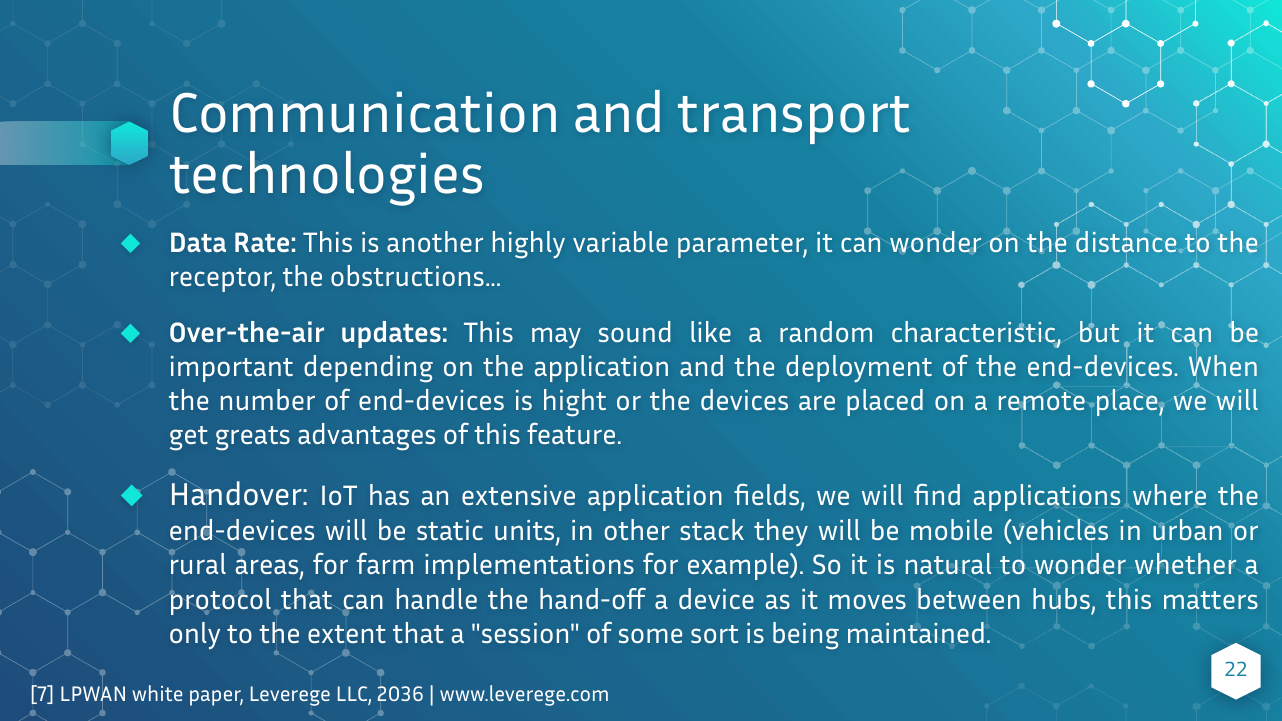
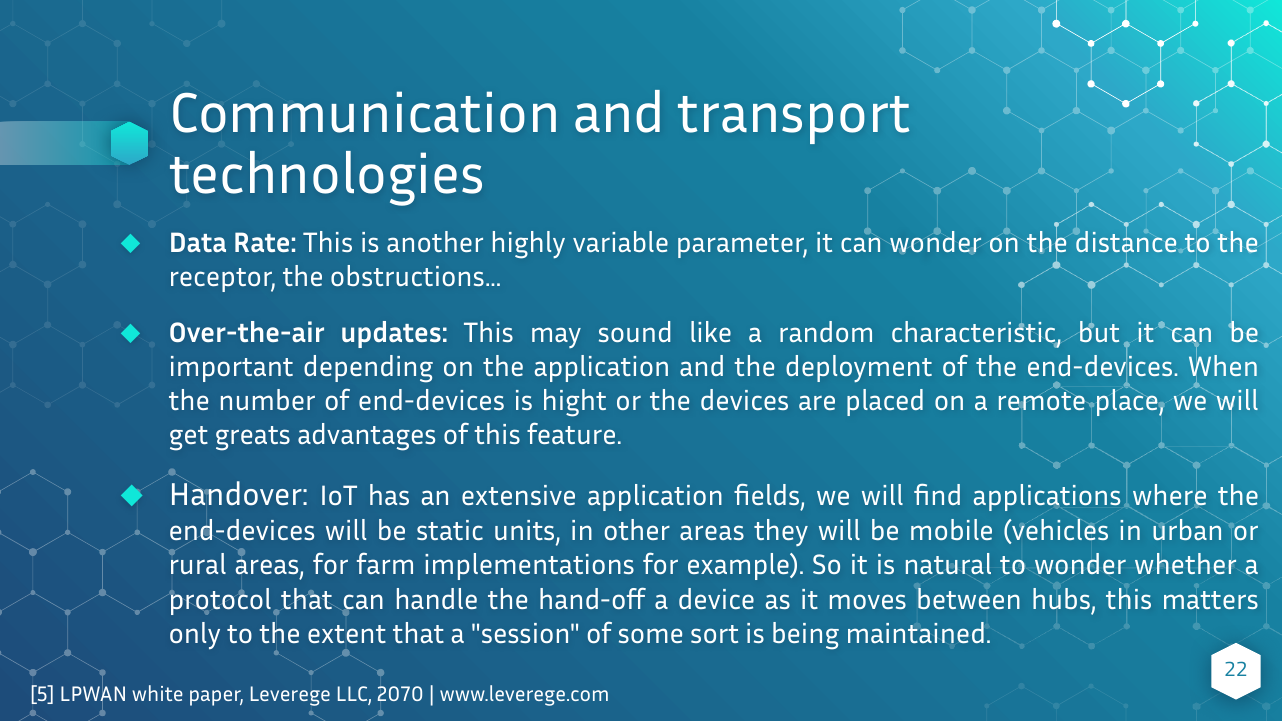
other stack: stack -> areas
7: 7 -> 5
2036: 2036 -> 2070
